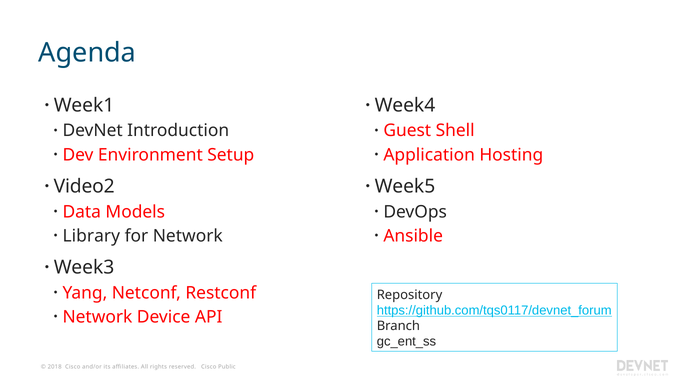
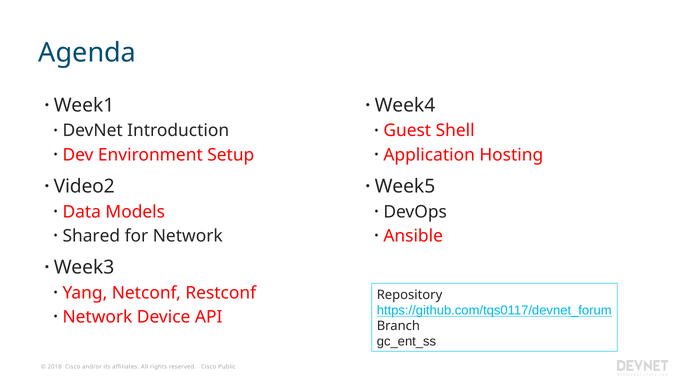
Library: Library -> Shared
